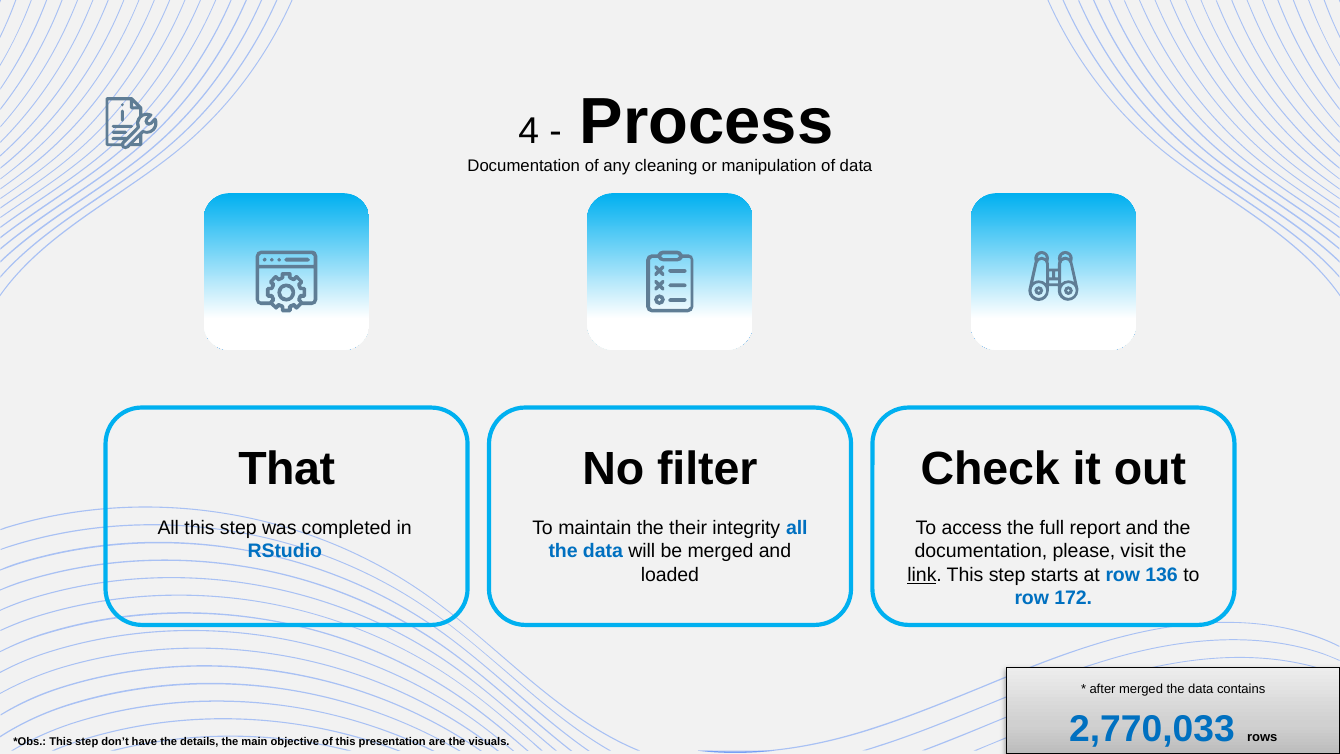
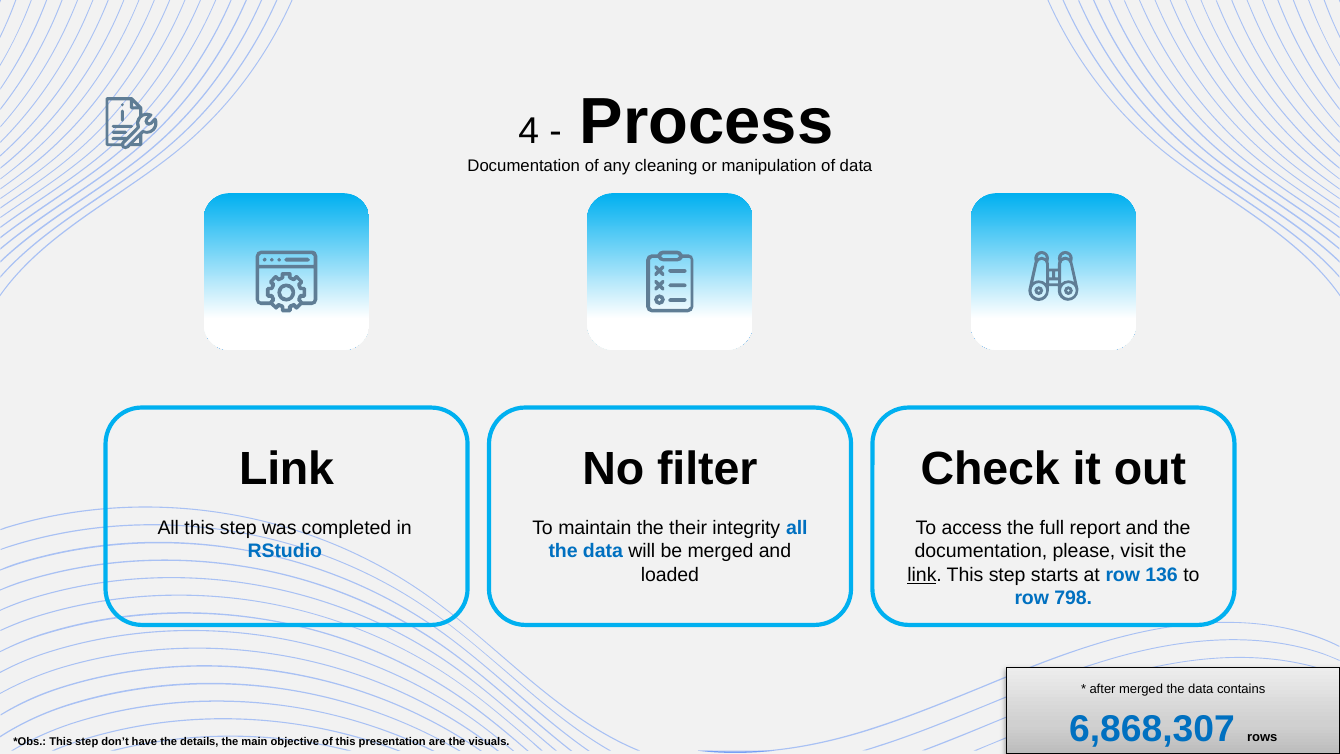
That at (287, 469): That -> Link
172: 172 -> 798
2,770,033: 2,770,033 -> 6,868,307
